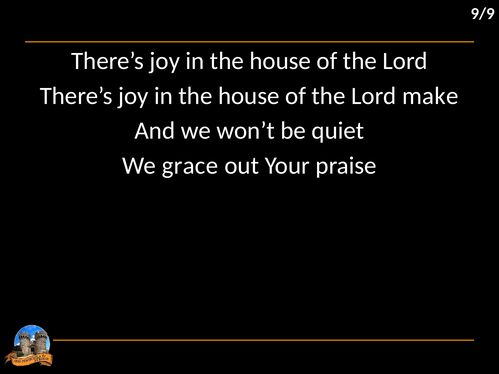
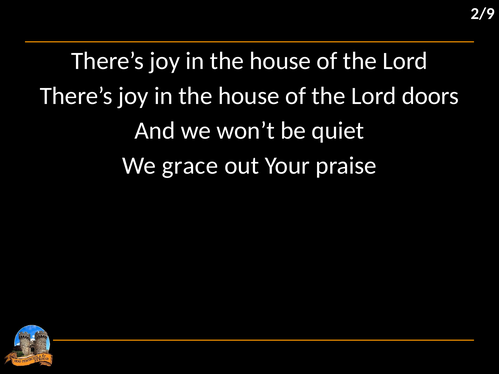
9/9: 9/9 -> 2/9
make: make -> doors
